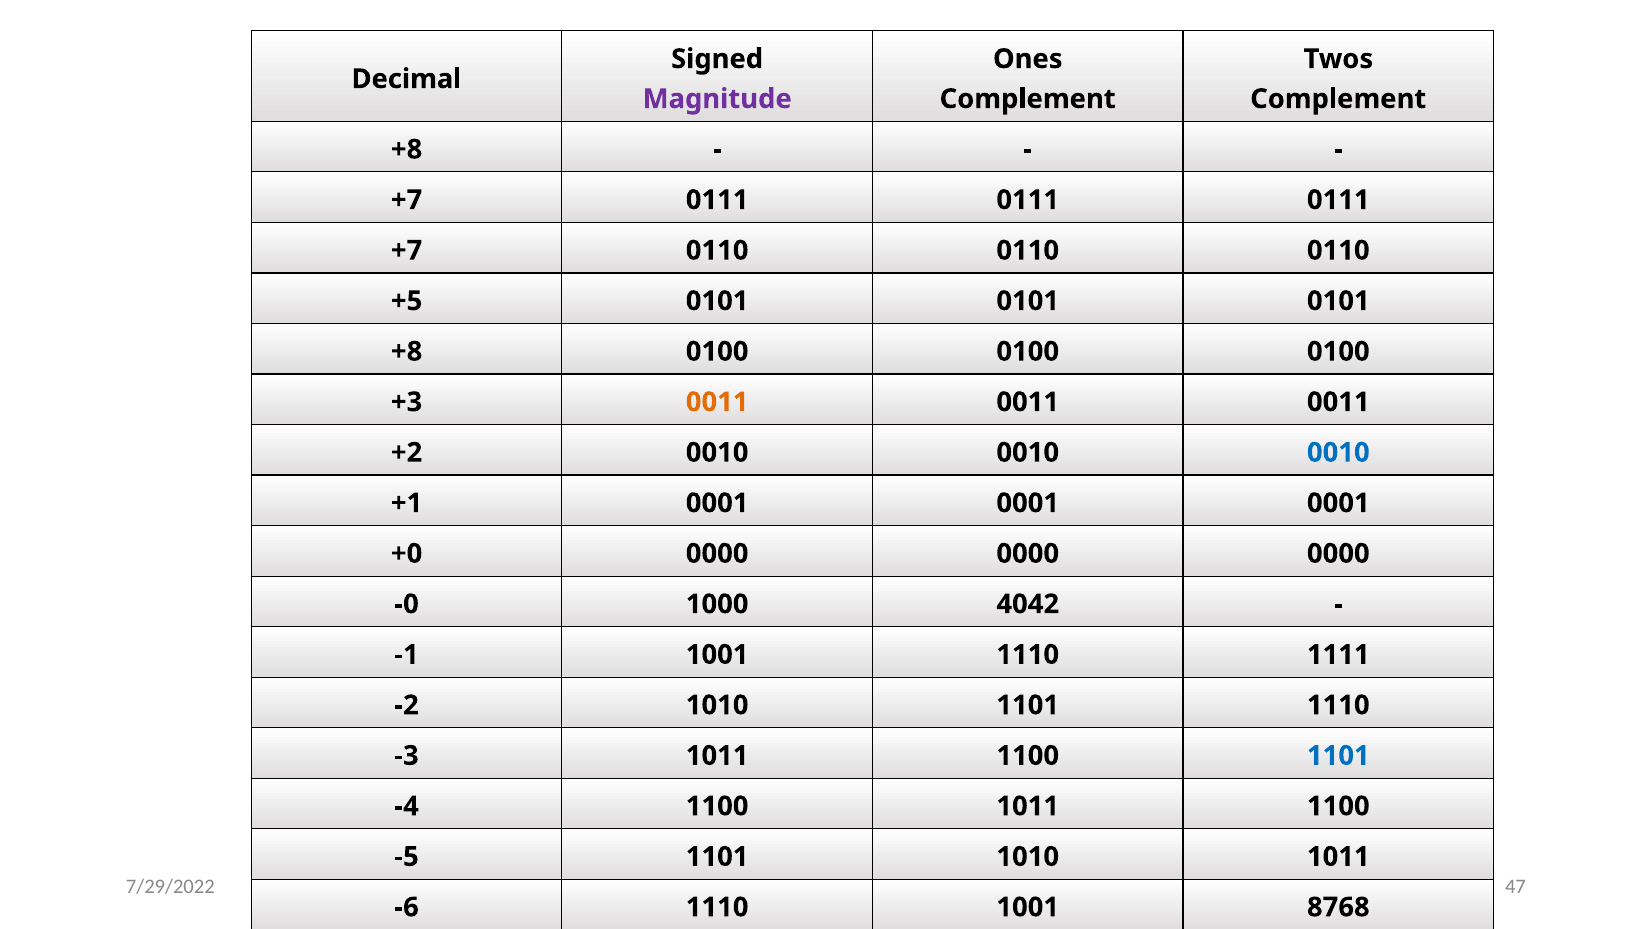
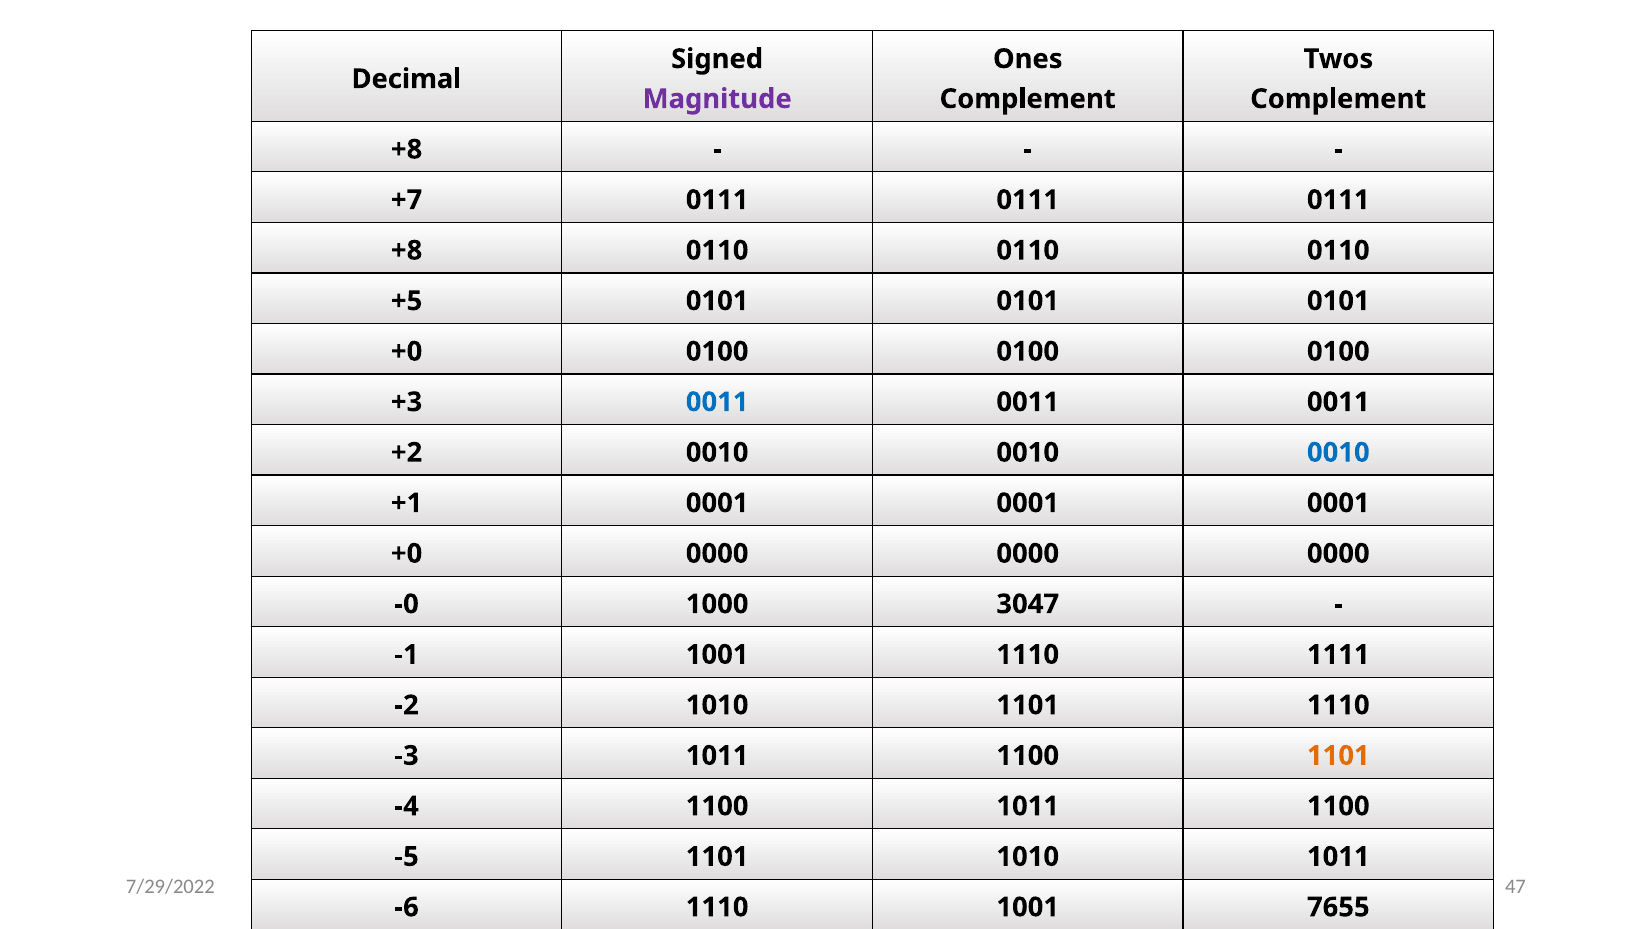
+7 at (407, 251): +7 -> +8
+8 at (407, 352): +8 -> +0
0011 at (717, 402) colour: orange -> blue
4042: 4042 -> 3047
1101 at (1338, 756) colour: blue -> orange
8768: 8768 -> 7655
